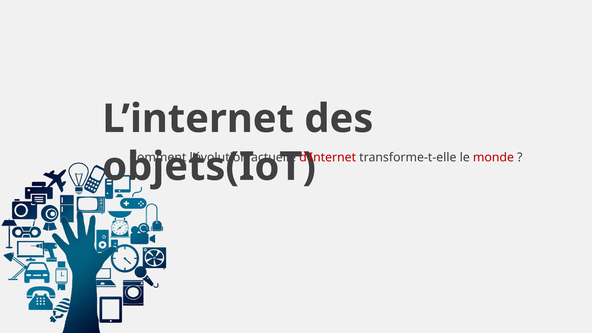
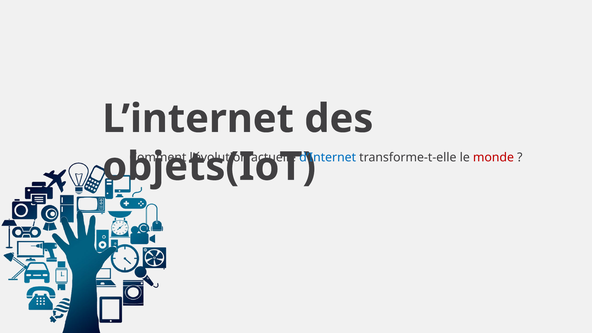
d’Internet colour: red -> blue
